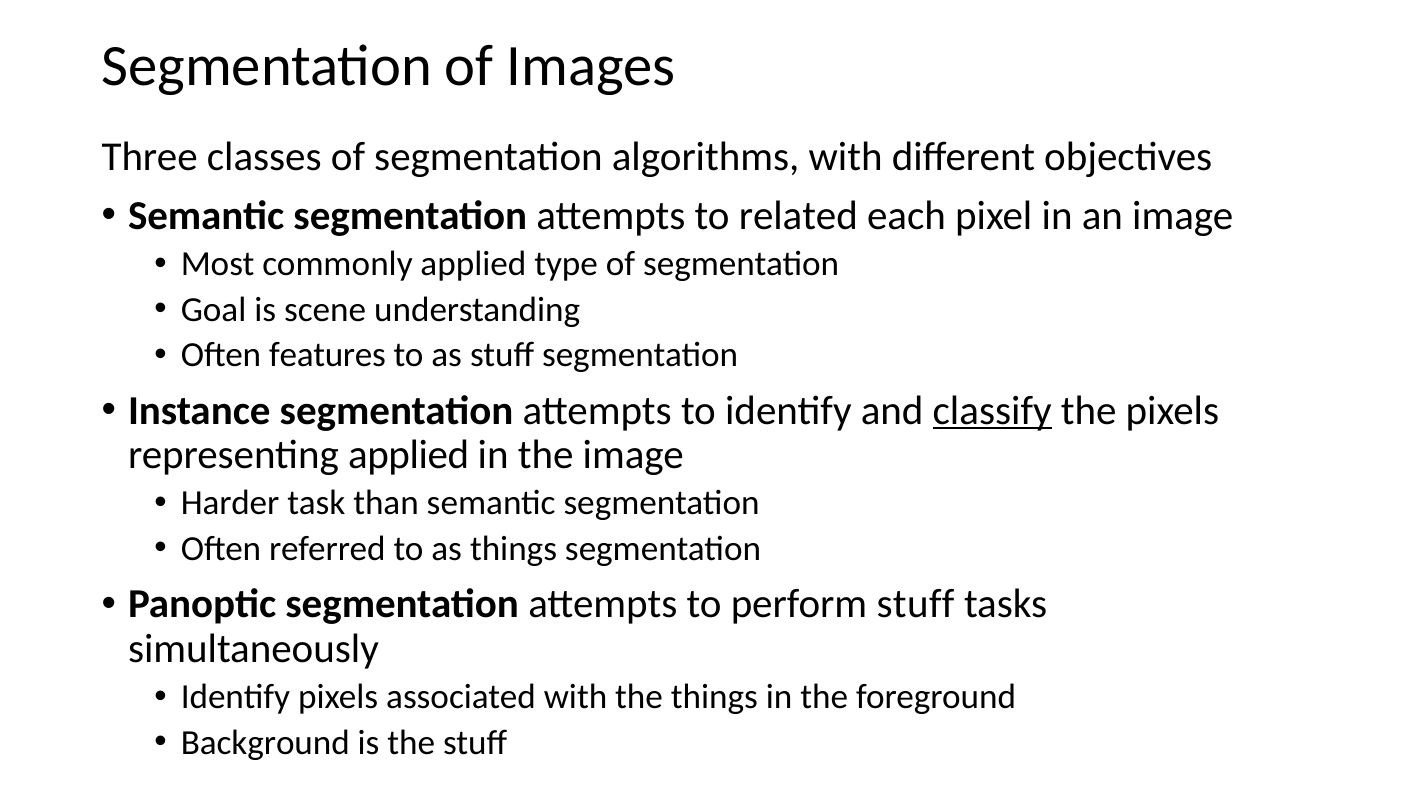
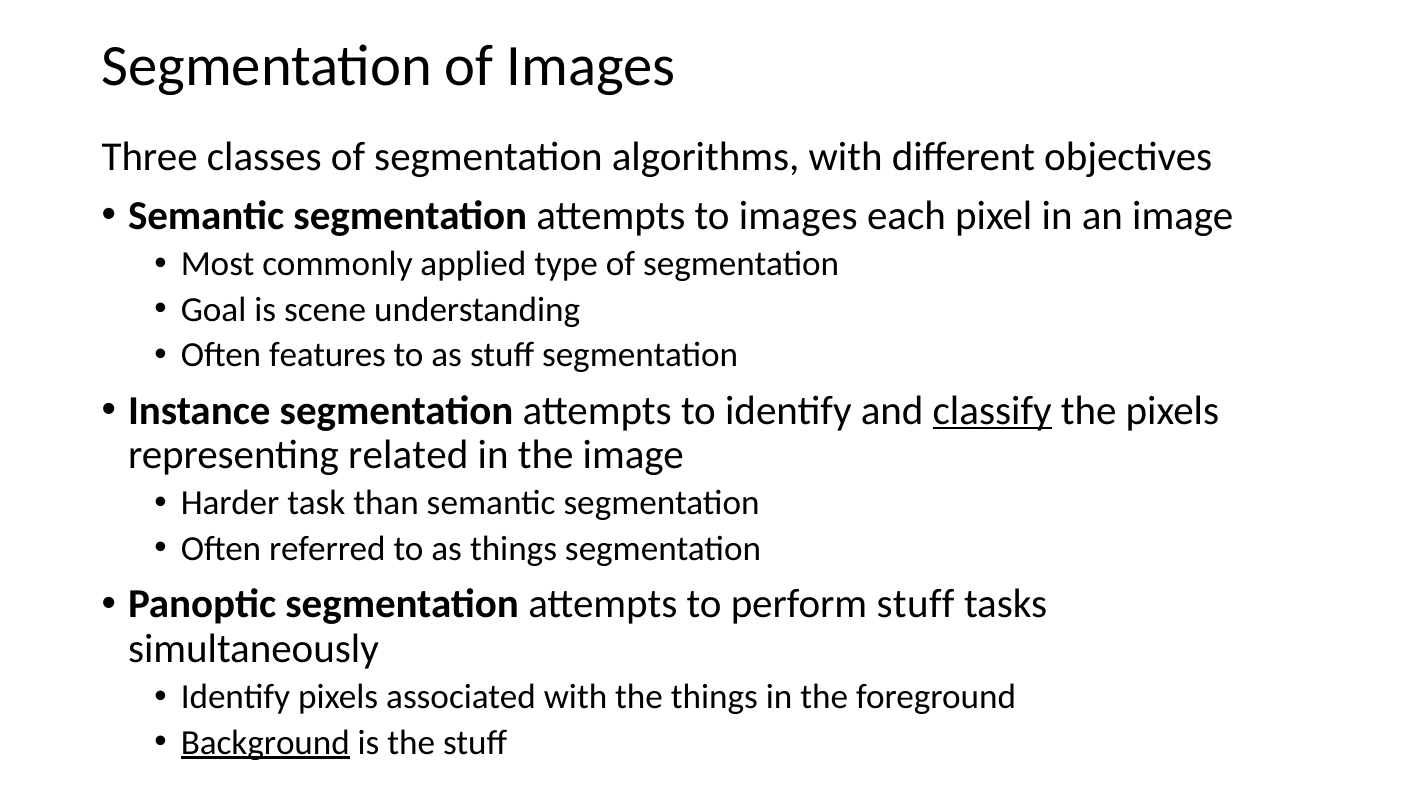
to related: related -> images
representing applied: applied -> related
Background underline: none -> present
